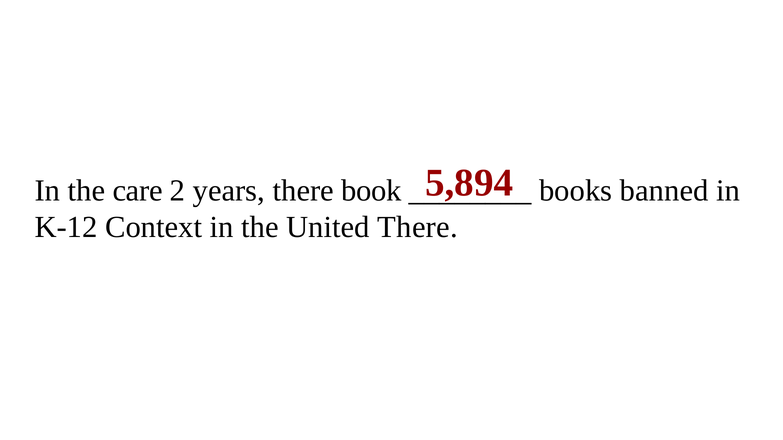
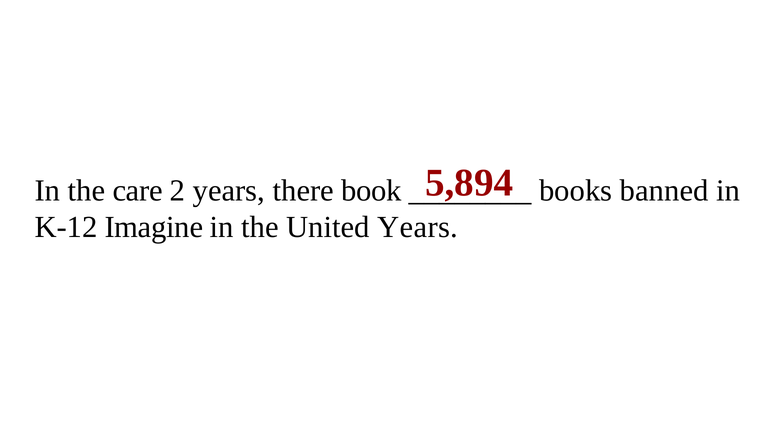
Context: Context -> Imagine
United There: There -> Years
